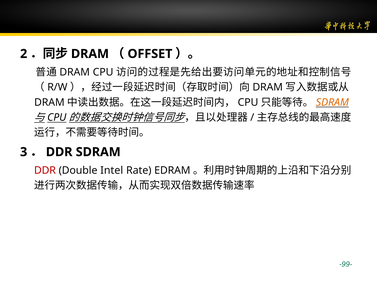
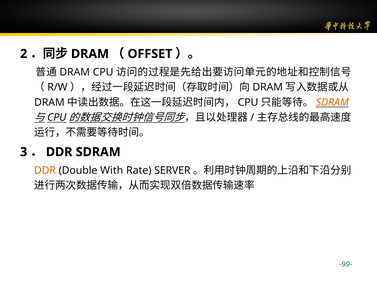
DDR at (45, 170) colour: red -> orange
Intel: Intel -> With
EDRAM: EDRAM -> SERVER
